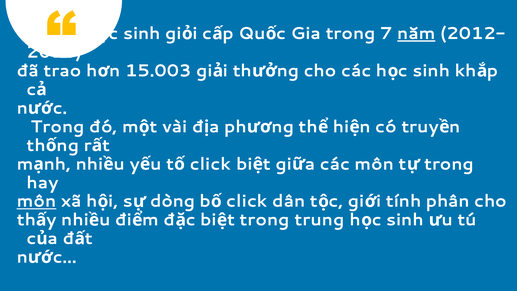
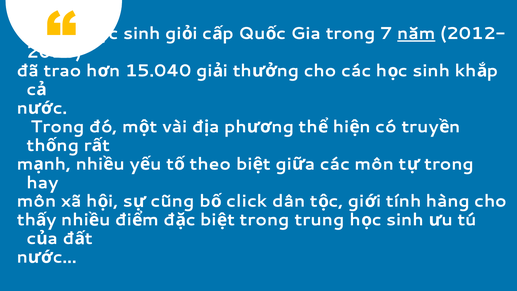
15.003: 15.003 -> 15.040
click at (210, 164): click -> theo
môn at (36, 201) underline: present -> none
dòng: dòng -> cũng
phân: phân -> hàng
